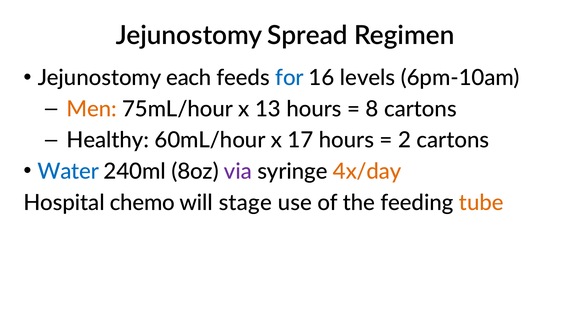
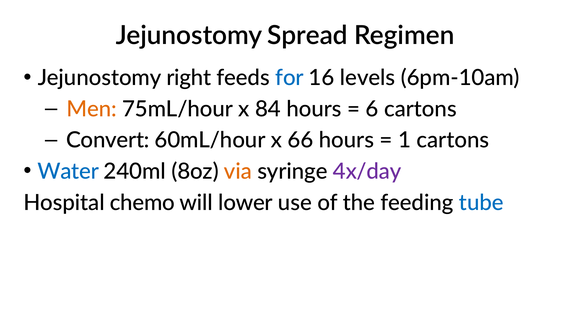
each: each -> right
13: 13 -> 84
8: 8 -> 6
Healthy: Healthy -> Convert
17: 17 -> 66
2: 2 -> 1
via colour: purple -> orange
4x/day colour: orange -> purple
stage: stage -> lower
tube colour: orange -> blue
